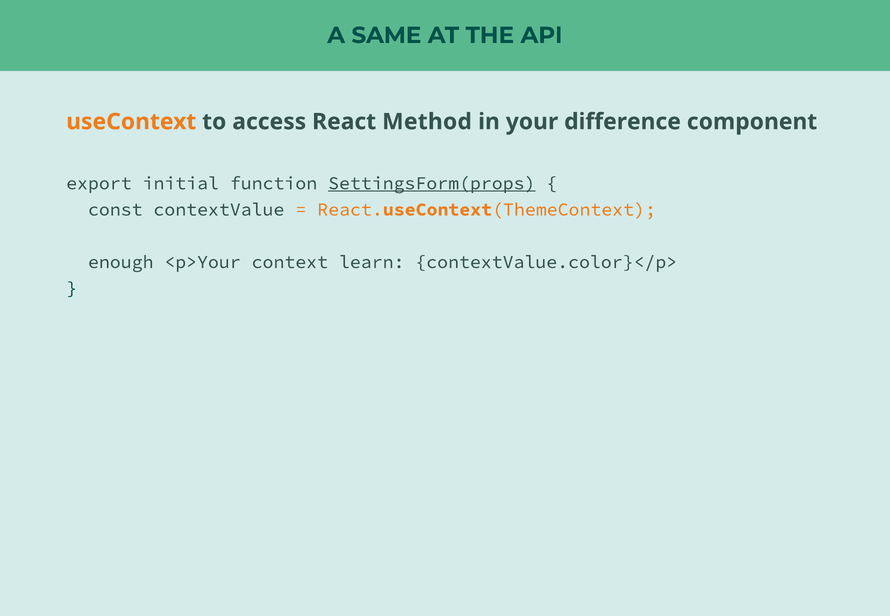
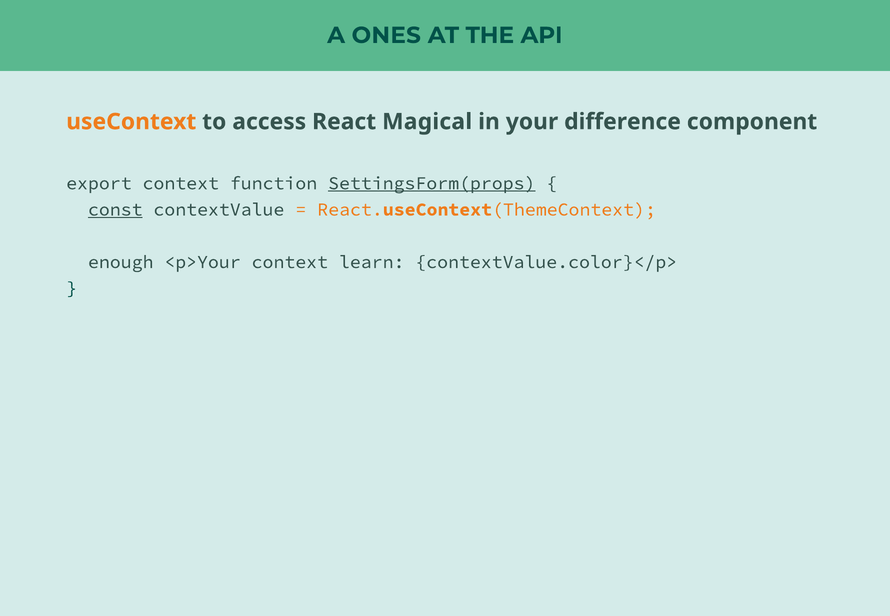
SAME: SAME -> ONES
Method: Method -> Magical
export initial: initial -> context
const underline: none -> present
